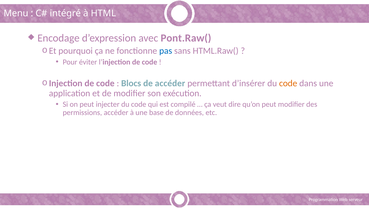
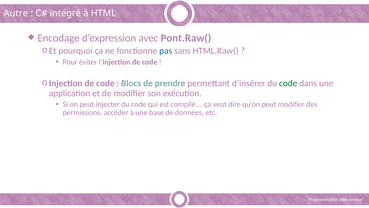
Menu: Menu -> Autre
de accéder: accéder -> prendre
code at (288, 83) colour: orange -> green
